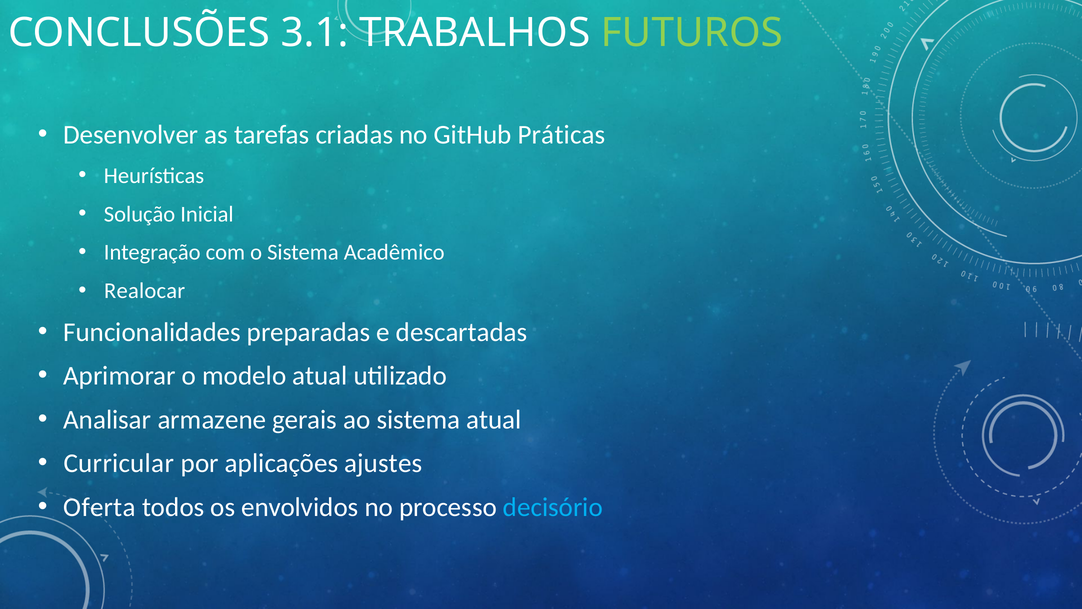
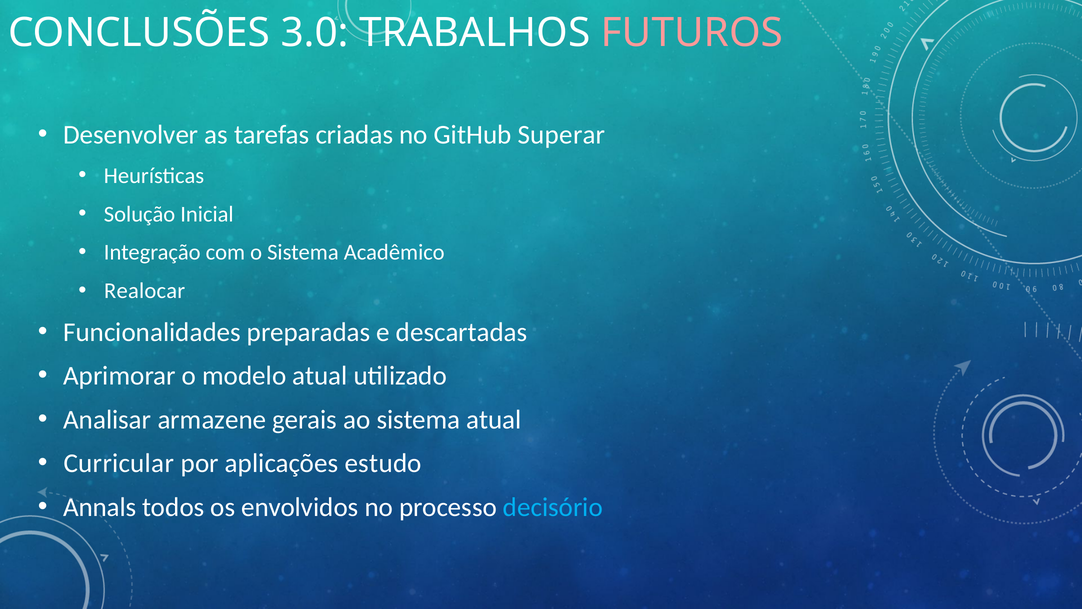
3.1: 3.1 -> 3.0
FUTUROS colour: light green -> pink
Práticas: Práticas -> Superar
ajustes: ajustes -> estudo
Oferta: Oferta -> Annals
